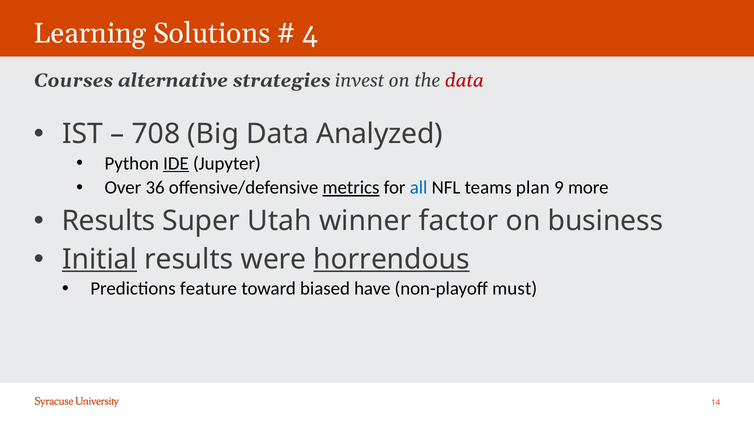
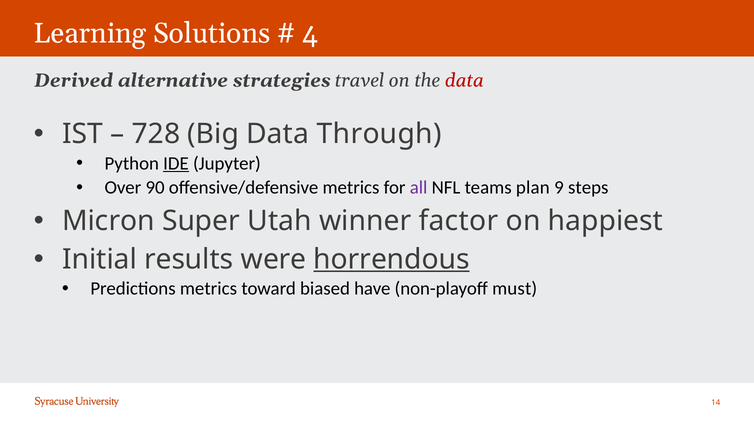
Courses: Courses -> Derived
invest: invest -> travel
708: 708 -> 728
Analyzed: Analyzed -> Through
36: 36 -> 90
metrics at (351, 188) underline: present -> none
all colour: blue -> purple
more: more -> steps
Results at (109, 221): Results -> Micron
business: business -> happiest
Initial underline: present -> none
Predictions feature: feature -> metrics
